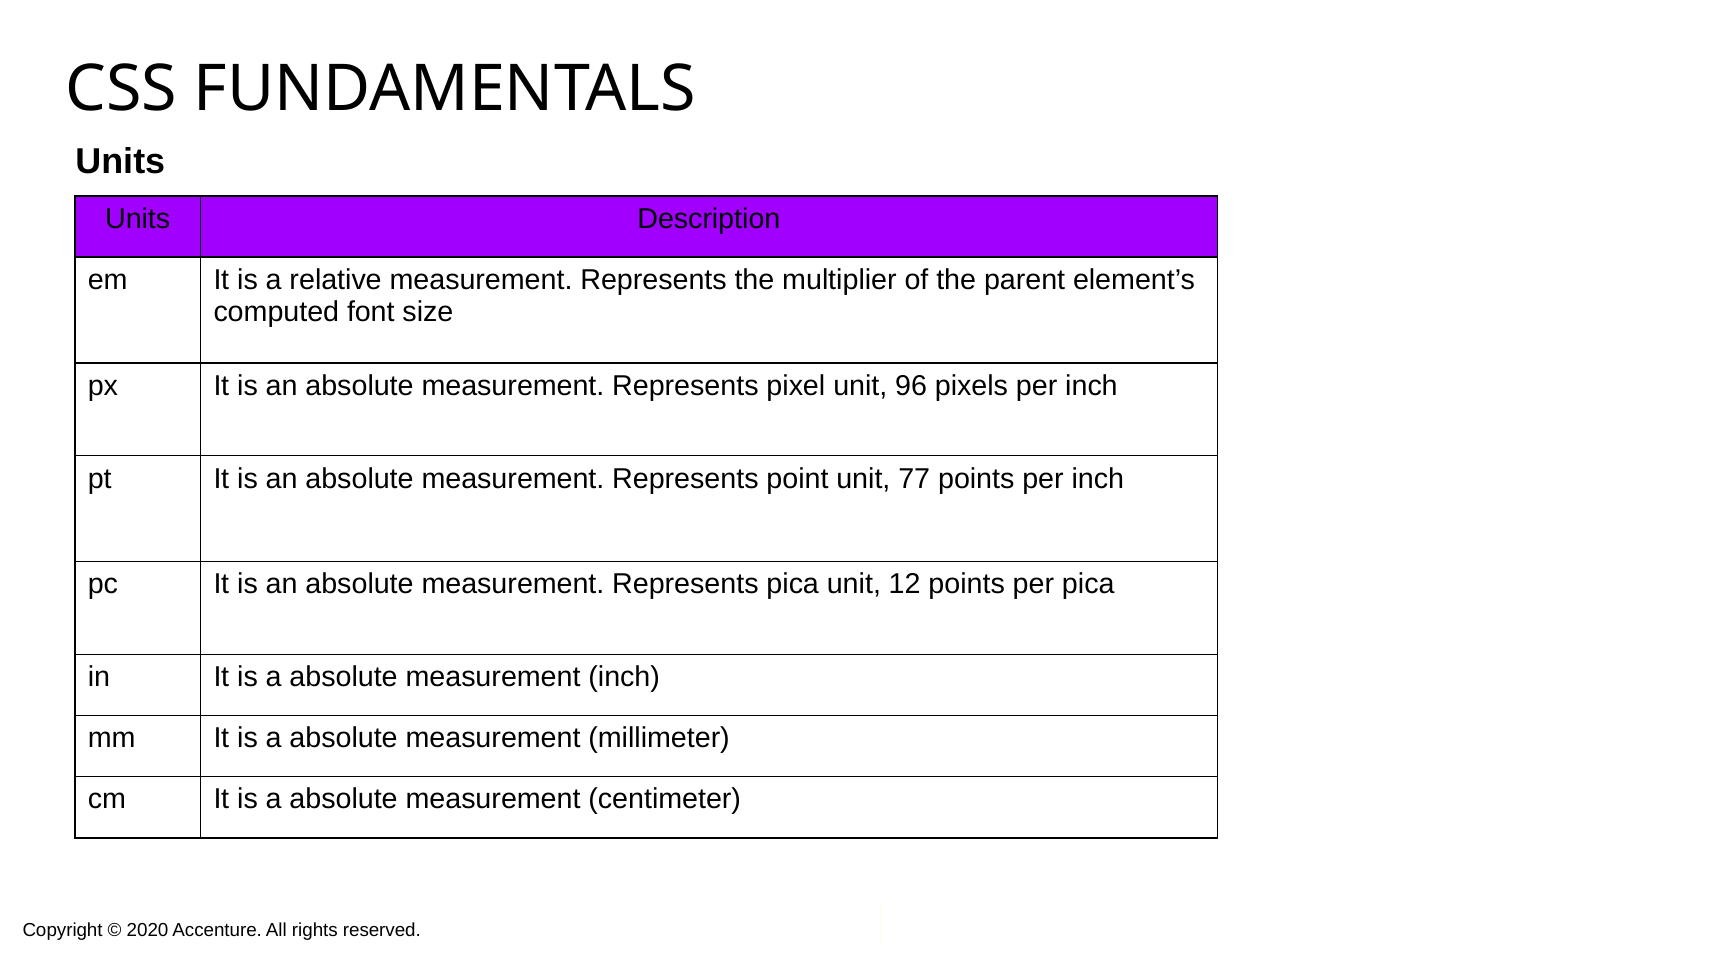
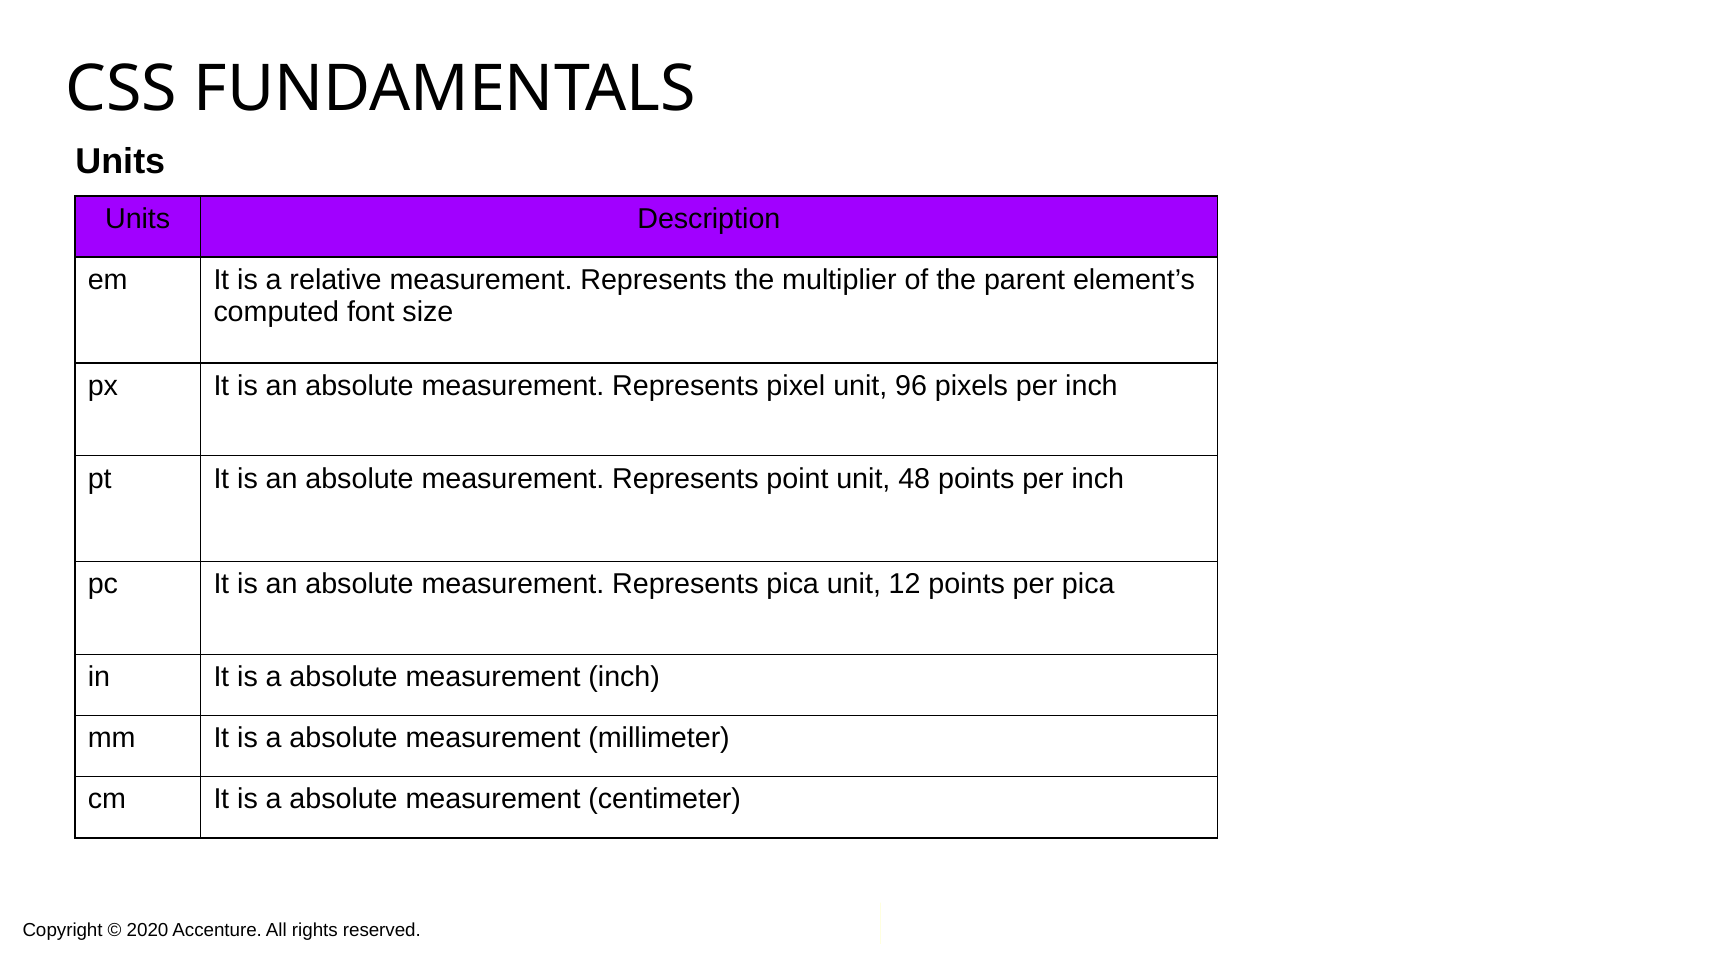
77: 77 -> 48
